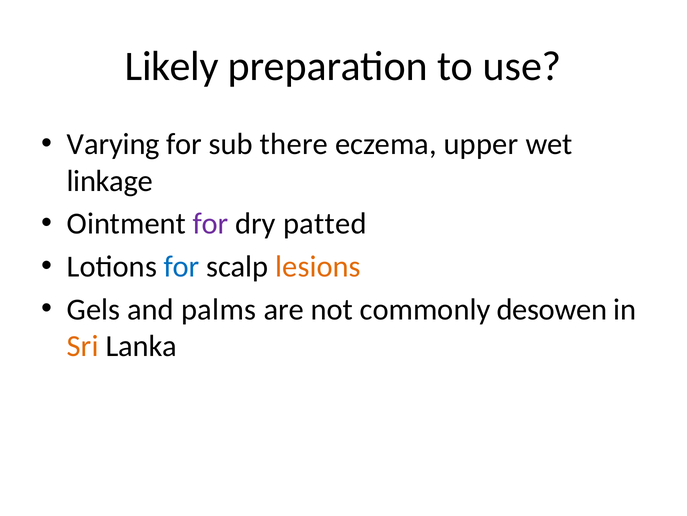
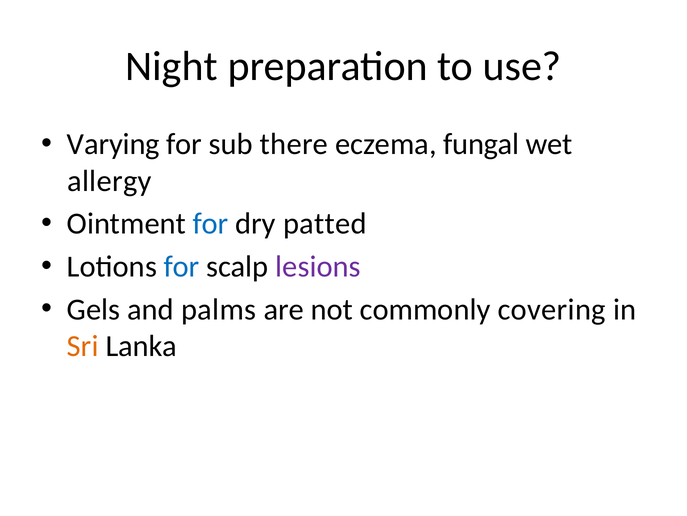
Likely: Likely -> Night
upper: upper -> fungal
linkage: linkage -> allergy
for at (211, 224) colour: purple -> blue
lesions colour: orange -> purple
desowen: desowen -> covering
